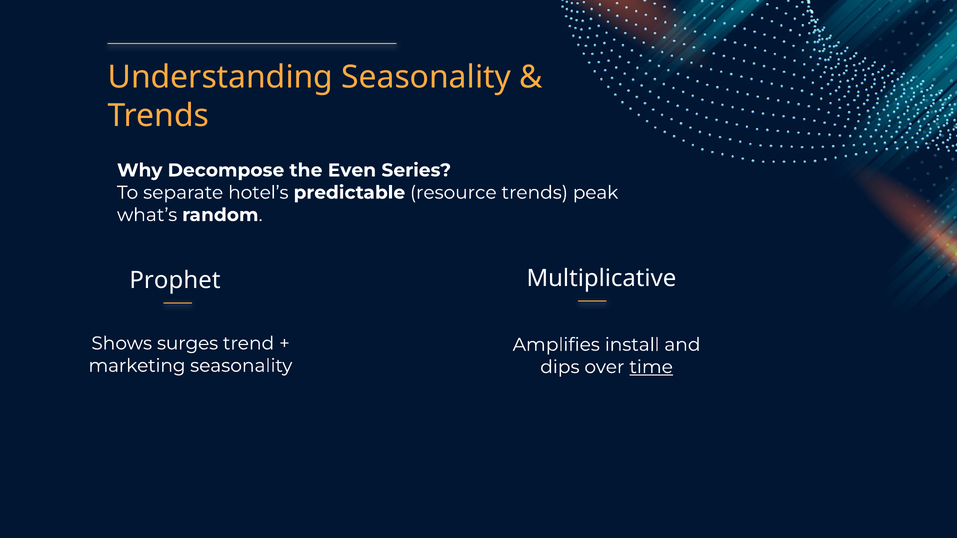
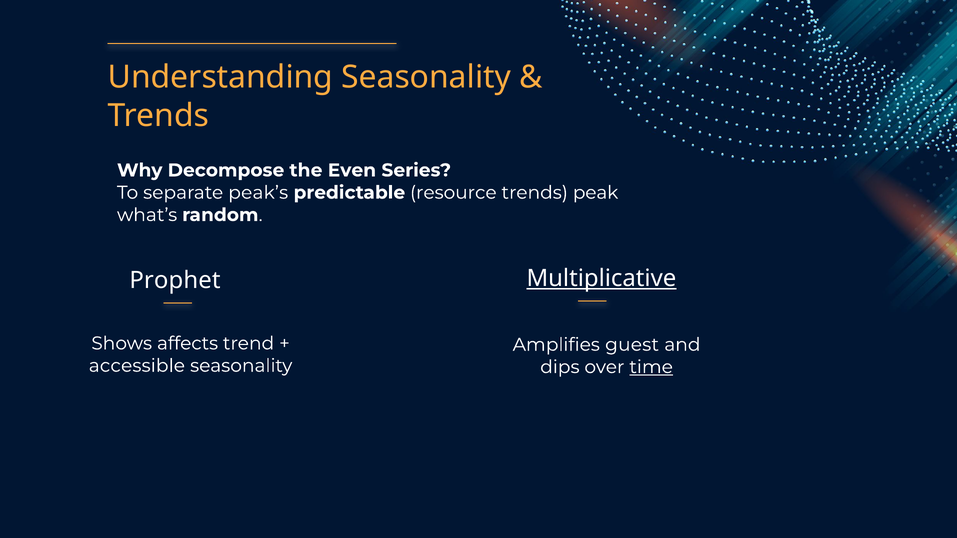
hotel’s: hotel’s -> peak’s
Multiplicative underline: none -> present
surges: surges -> affects
install: install -> guest
marketing: marketing -> accessible
